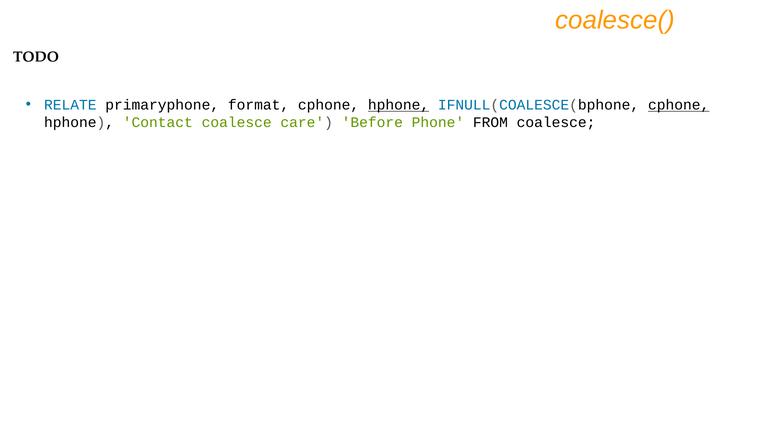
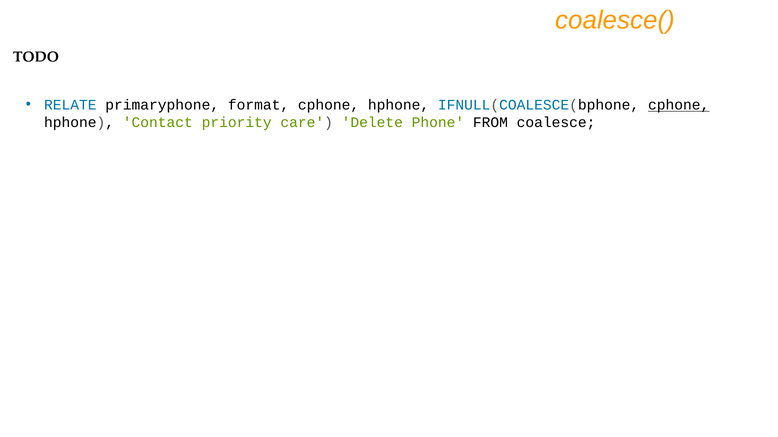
hphone at (399, 105) underline: present -> none
Contact coalesce: coalesce -> priority
Before: Before -> Delete
